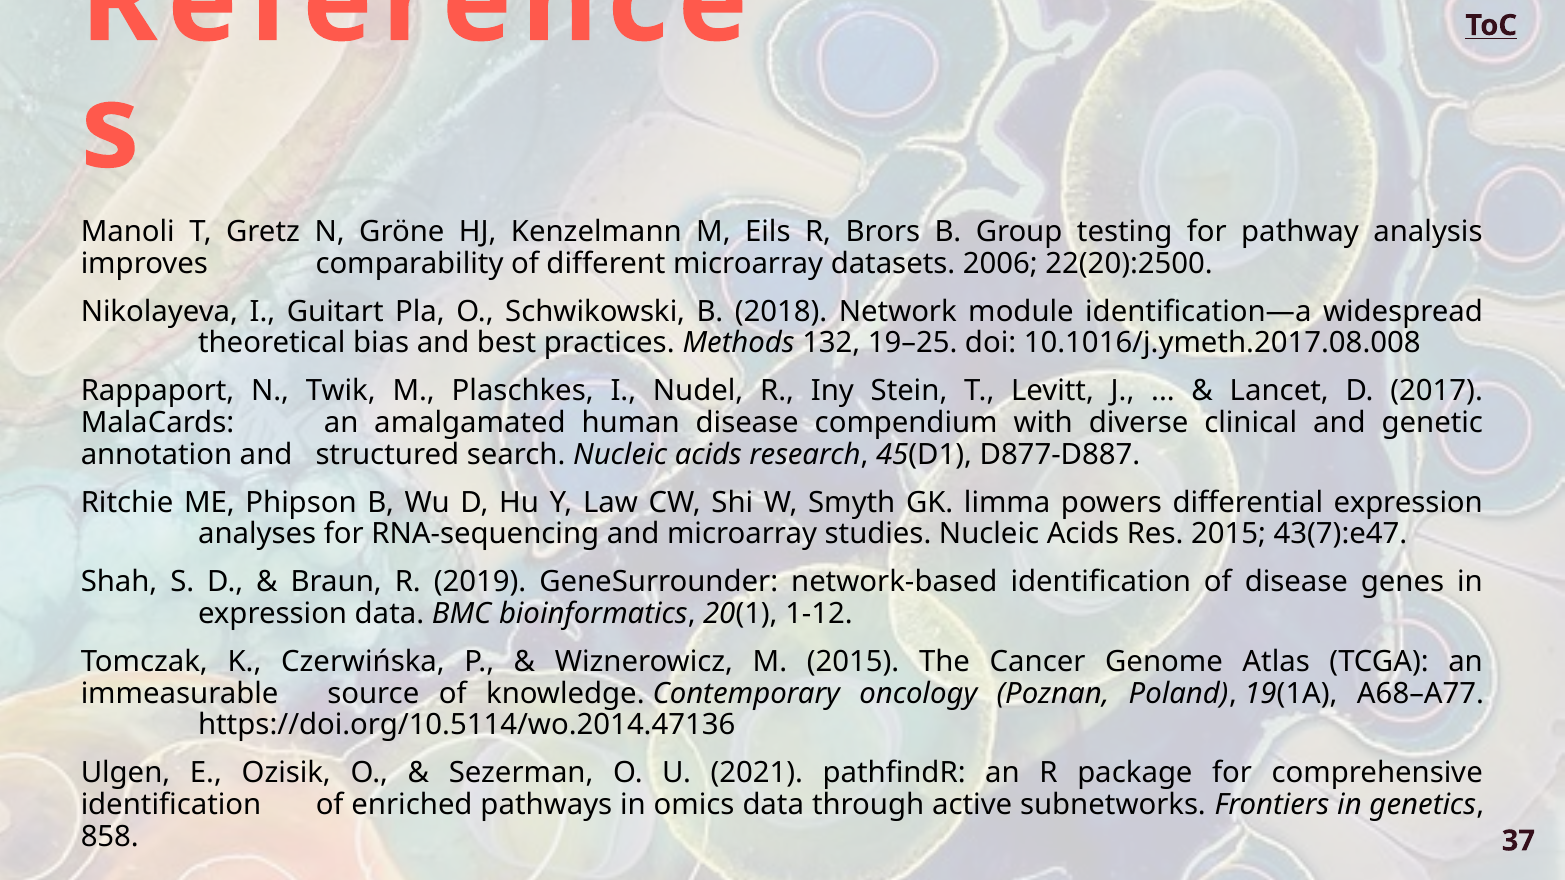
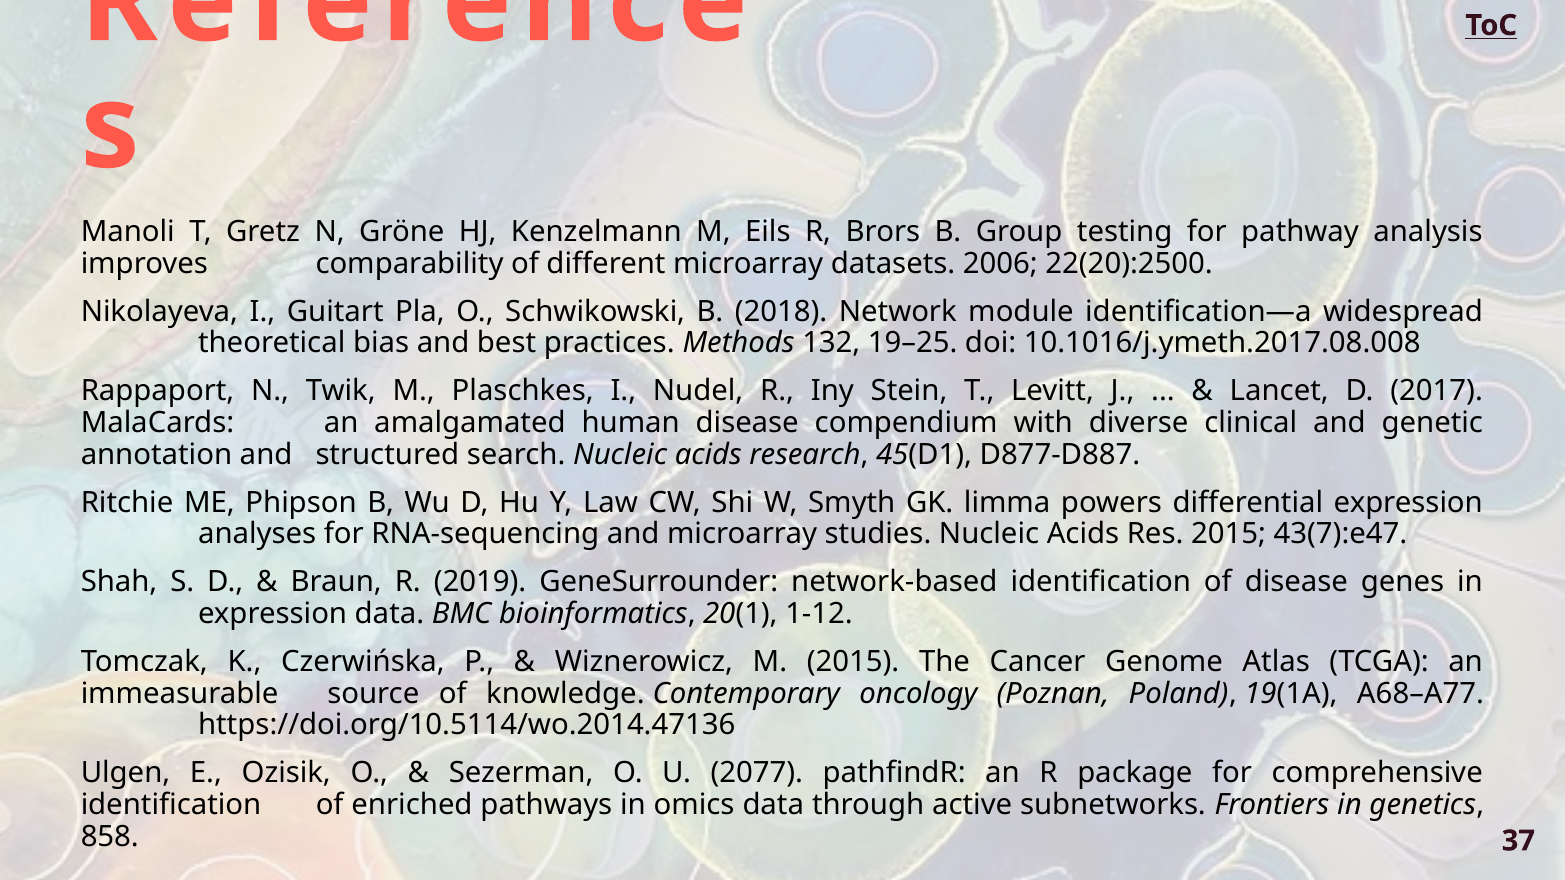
2021: 2021 -> 2077
